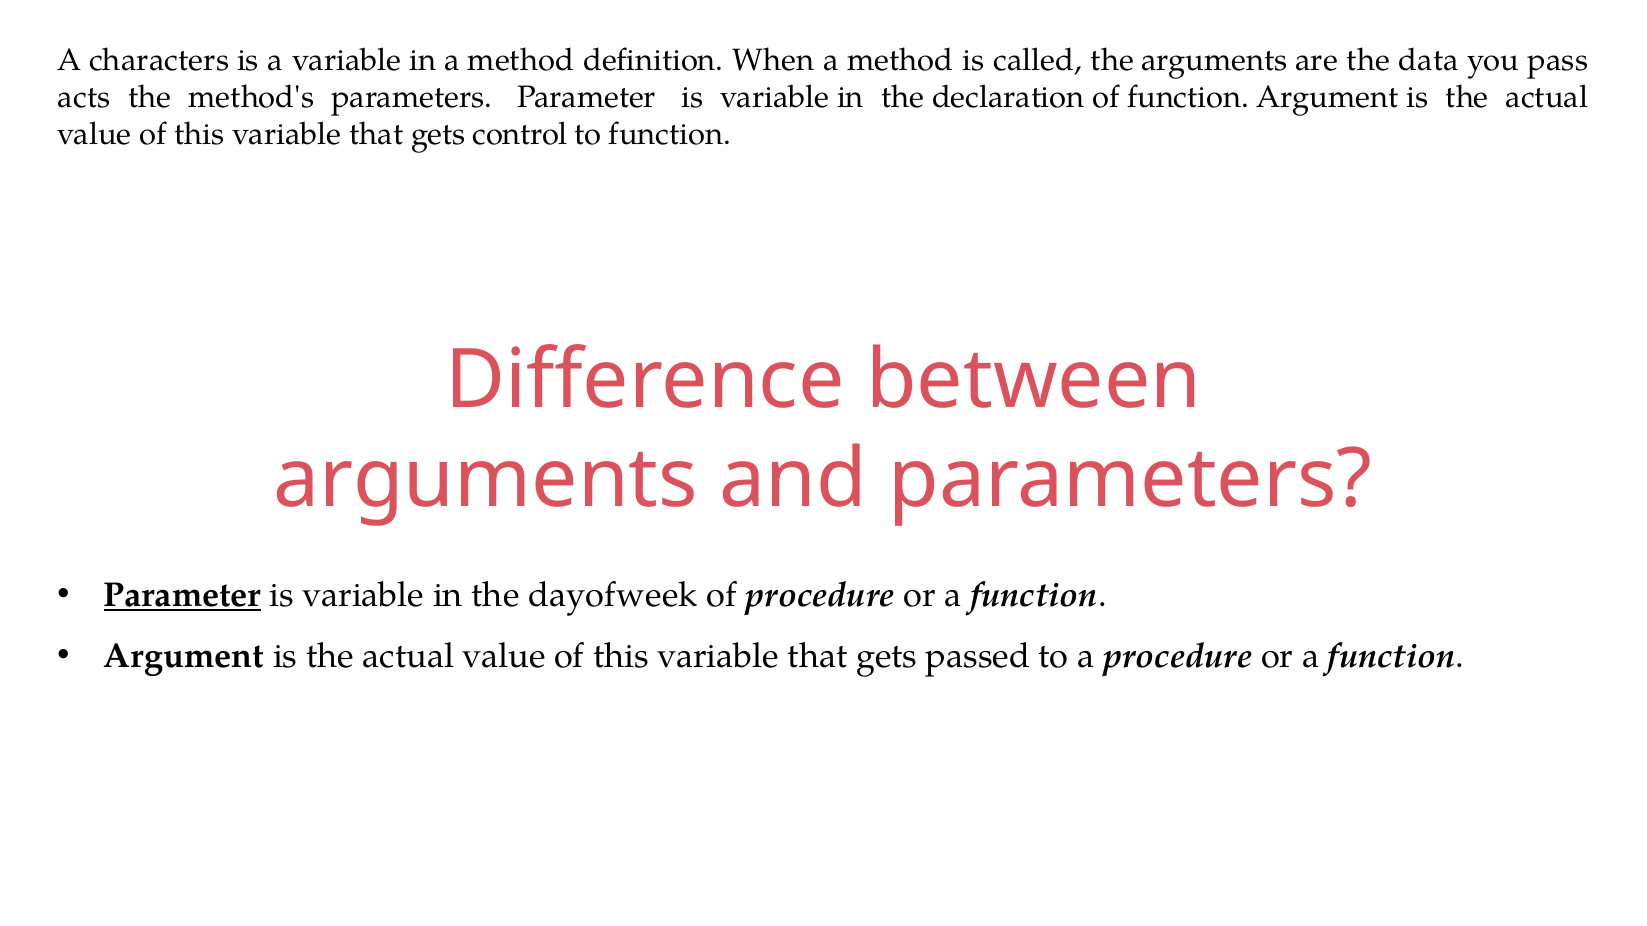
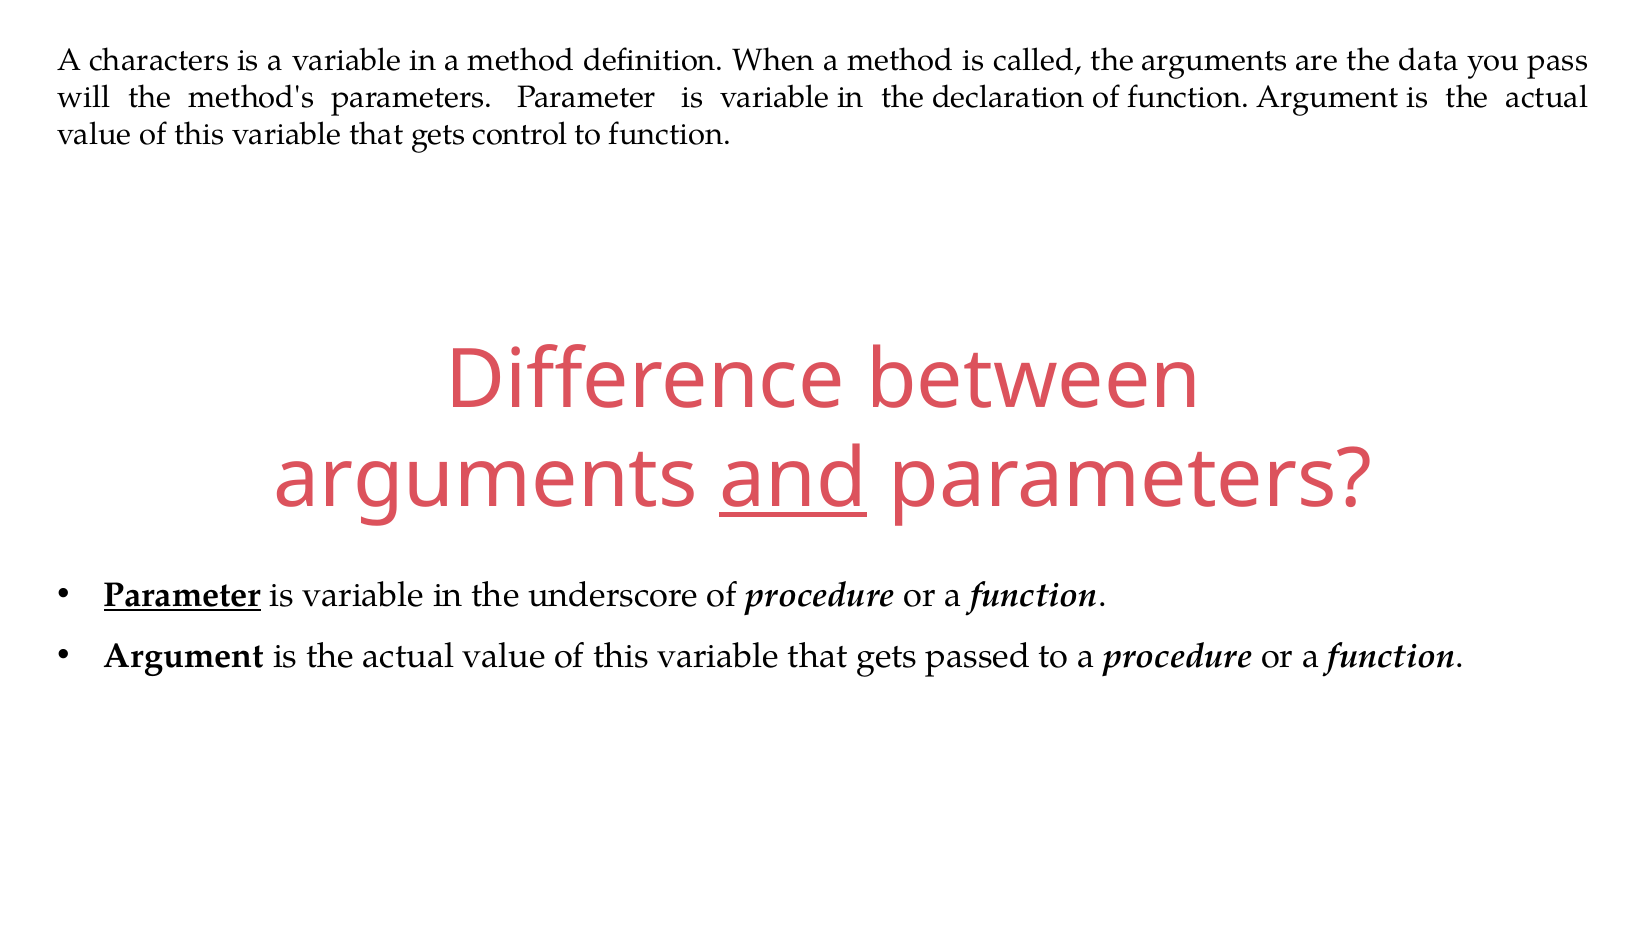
acts: acts -> will
and underline: none -> present
dayofweek: dayofweek -> underscore
